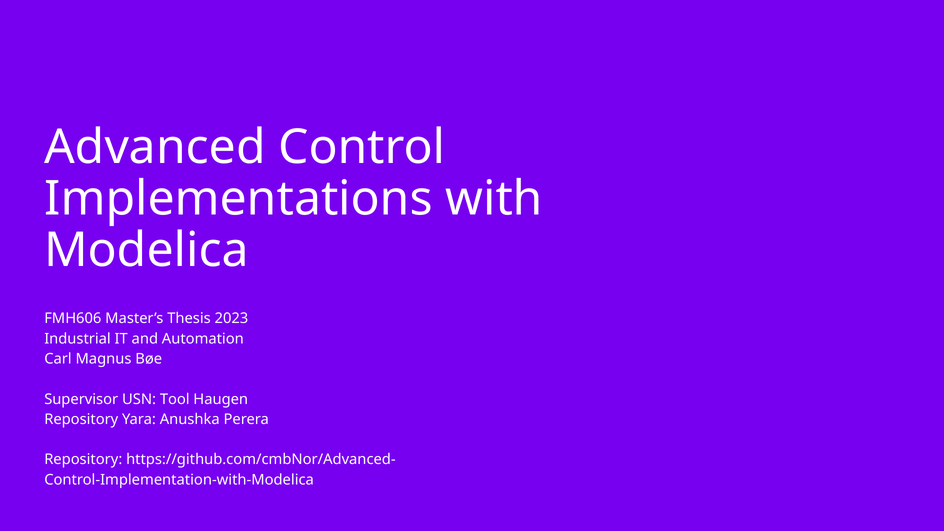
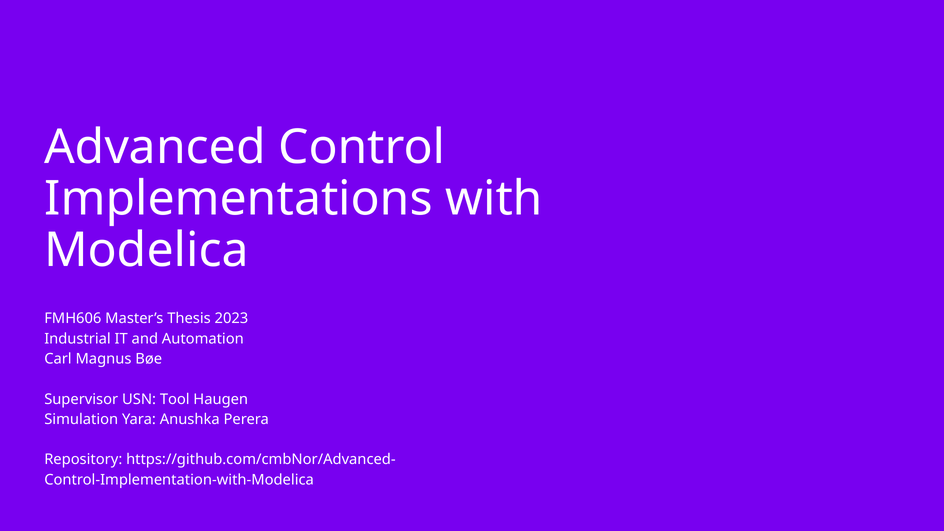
Repository at (81, 419): Repository -> Simulation
